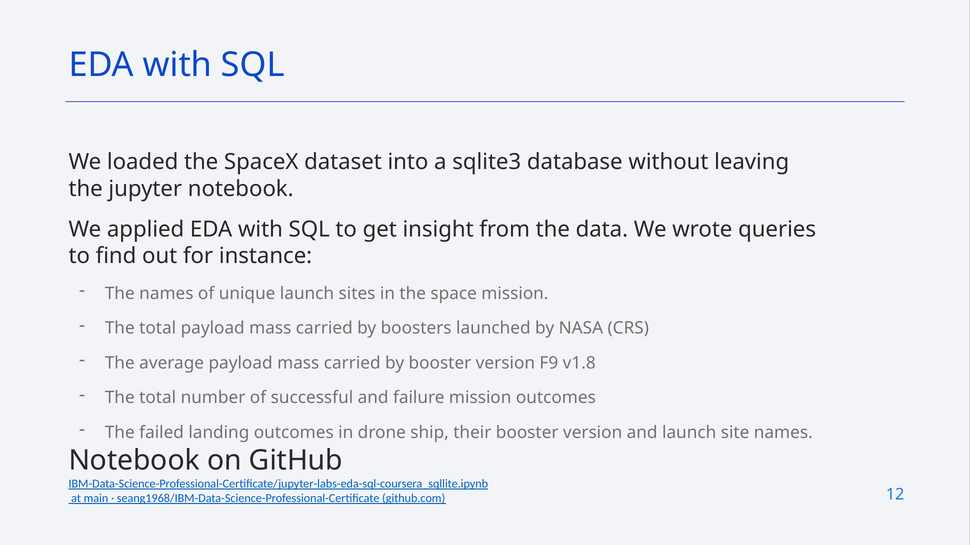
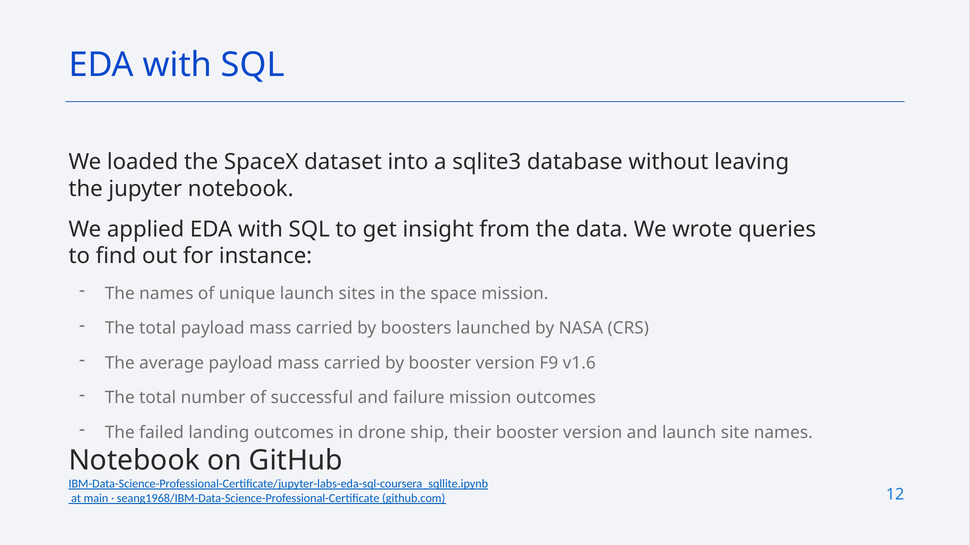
v1.8: v1.8 -> v1.6
